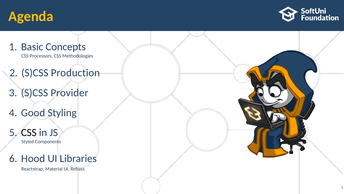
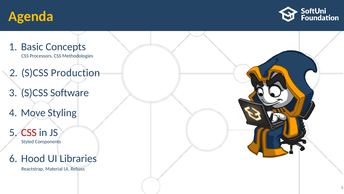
Provider: Provider -> Software
Good: Good -> Move
CSS at (29, 132) colour: black -> red
